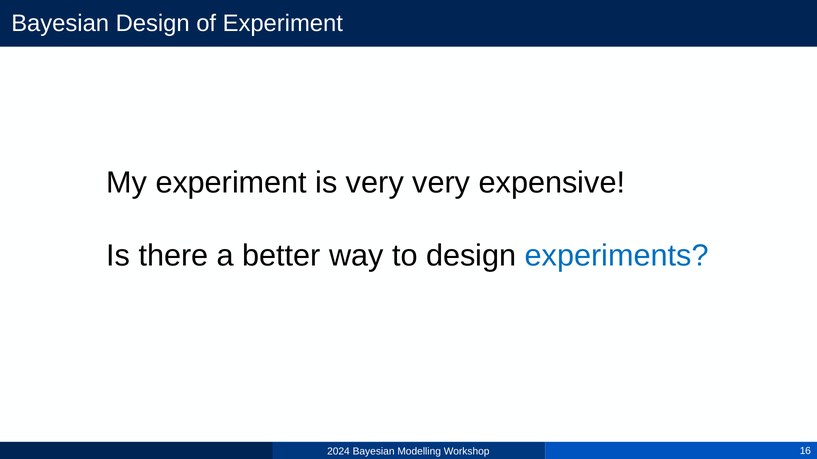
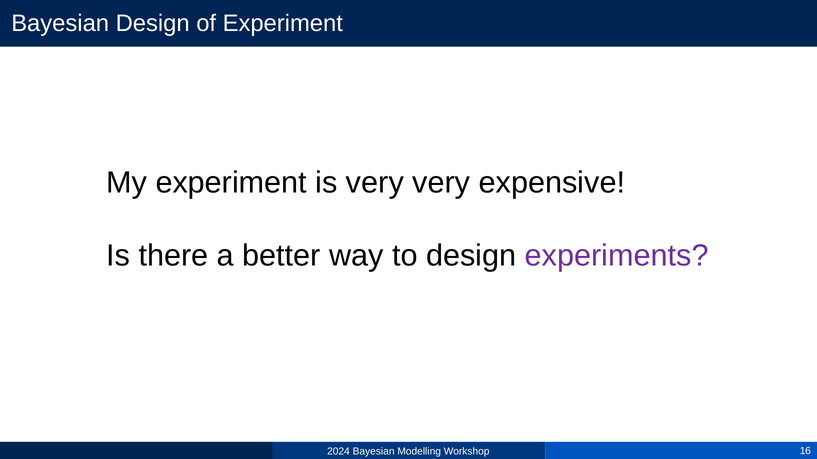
experiments colour: blue -> purple
